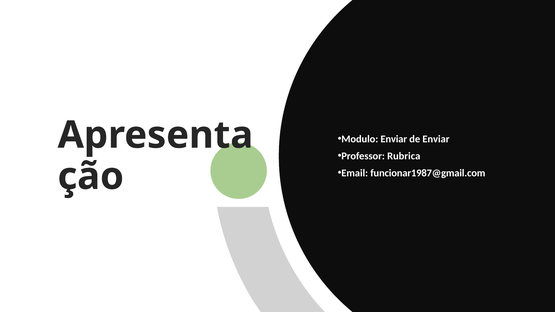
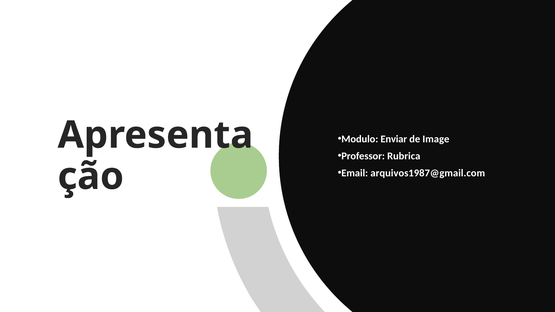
de Enviar: Enviar -> Image
funcionar1987@gmail.com: funcionar1987@gmail.com -> arquivos1987@gmail.com
